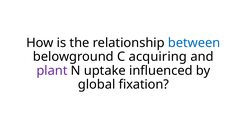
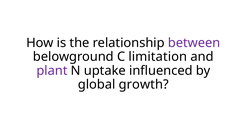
between colour: blue -> purple
acquiring: acquiring -> limitation
fixation: fixation -> growth
